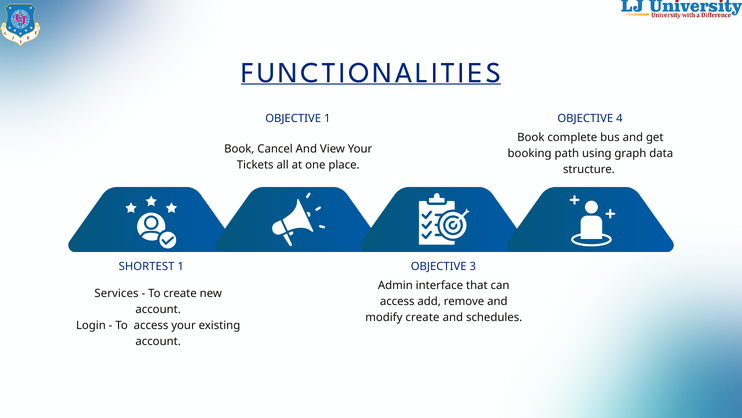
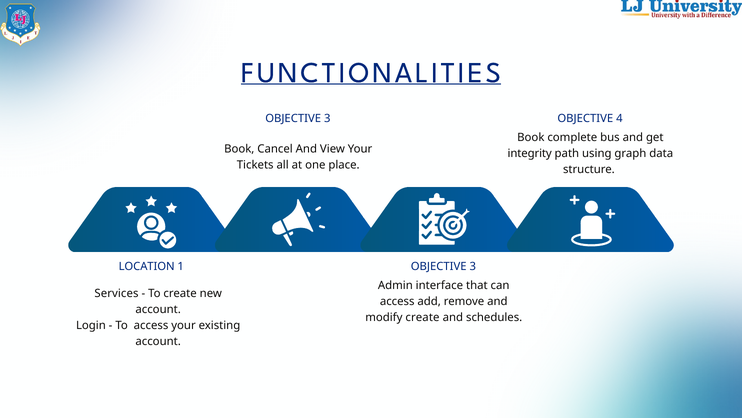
1 at (327, 119): 1 -> 3
booking: booking -> integrity
SHORTEST: SHORTEST -> LOCATION
